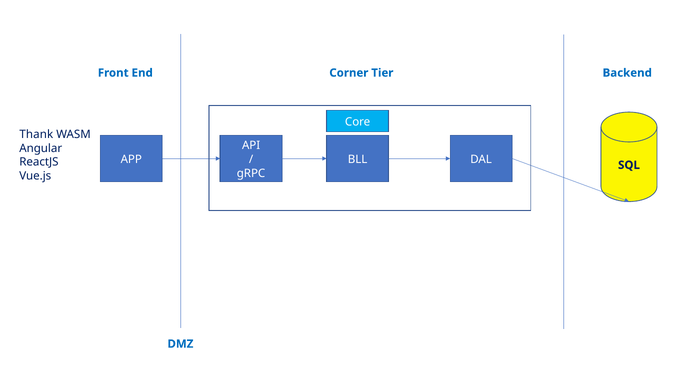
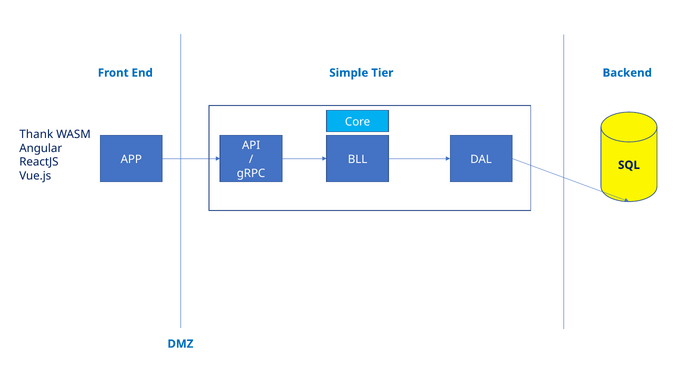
Corner: Corner -> Simple
